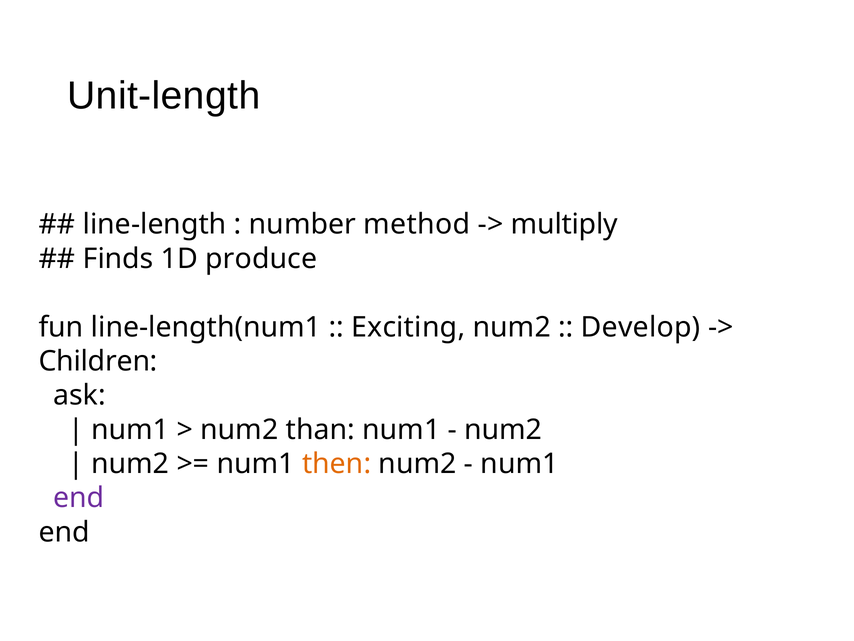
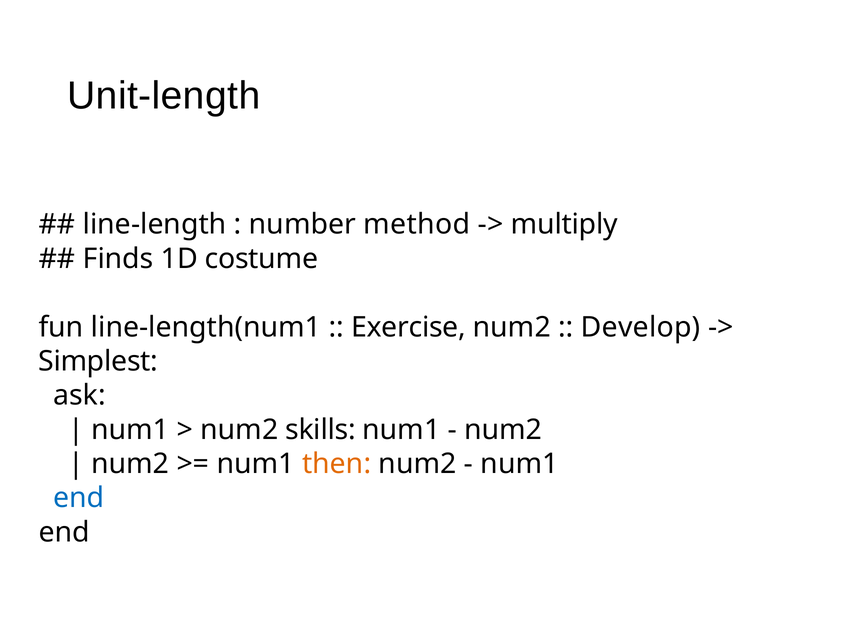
produce: produce -> costume
Exciting: Exciting -> Exercise
Children: Children -> Simplest
than: than -> skills
end at (79, 498) colour: purple -> blue
